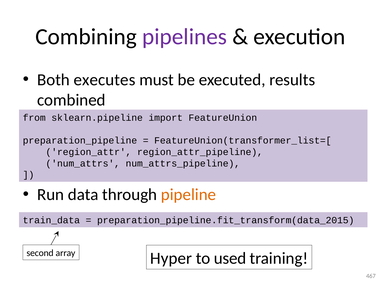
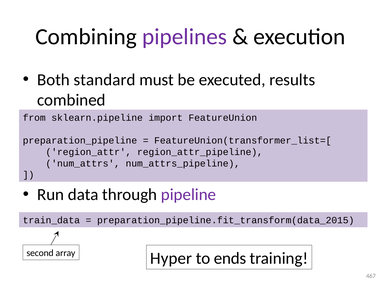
executes: executes -> standard
pipeline colour: orange -> purple
used: used -> ends
